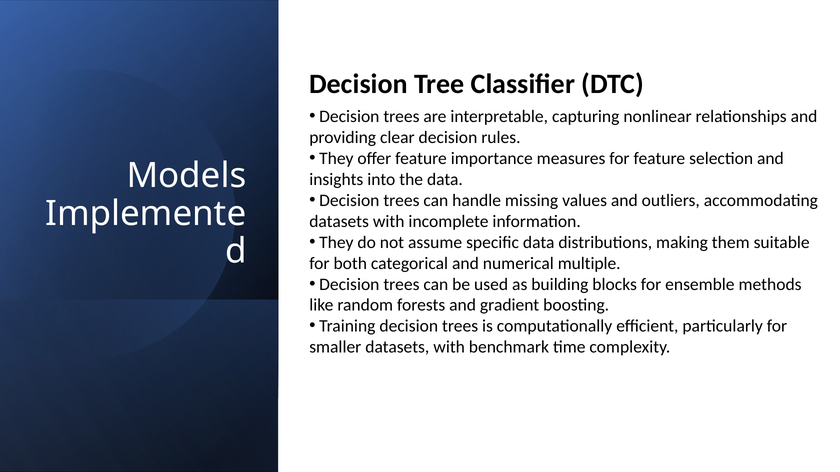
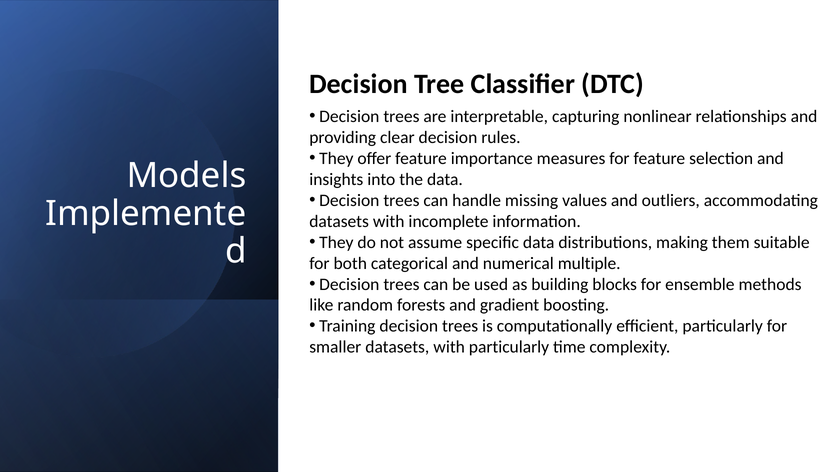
with benchmark: benchmark -> particularly
